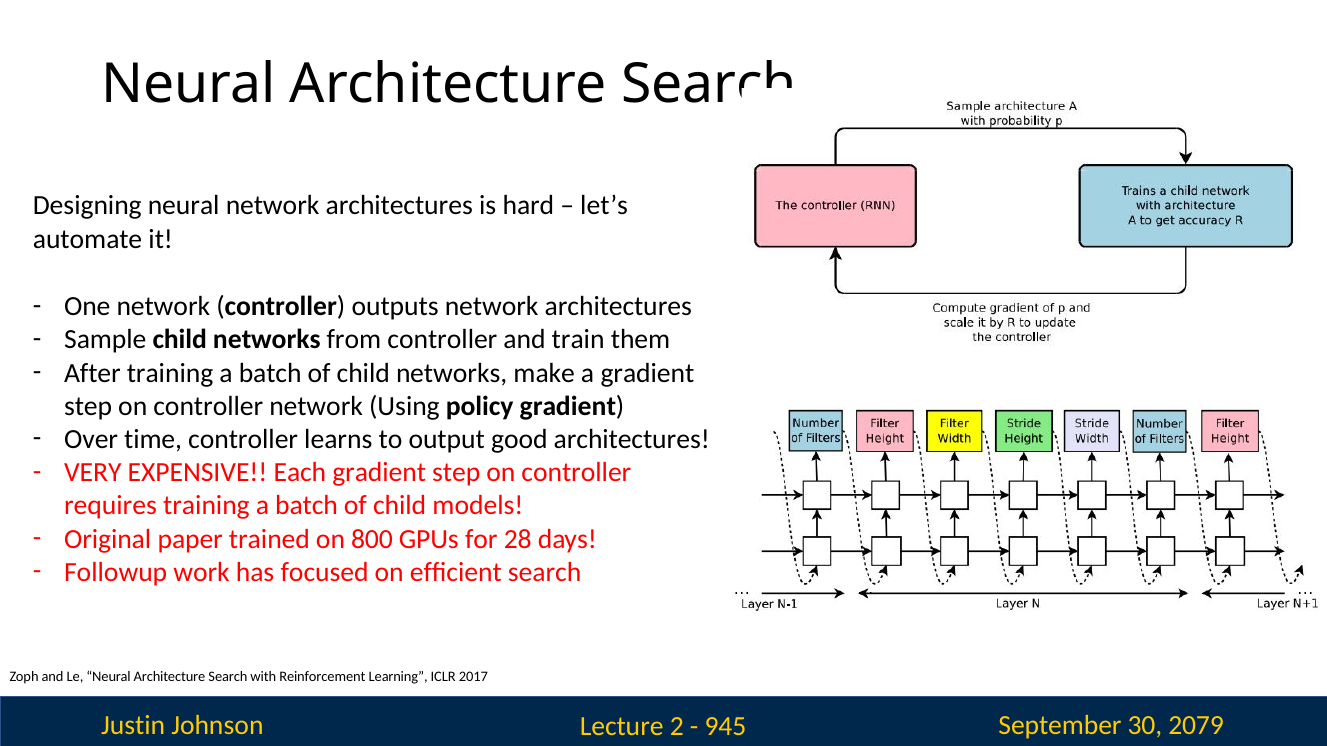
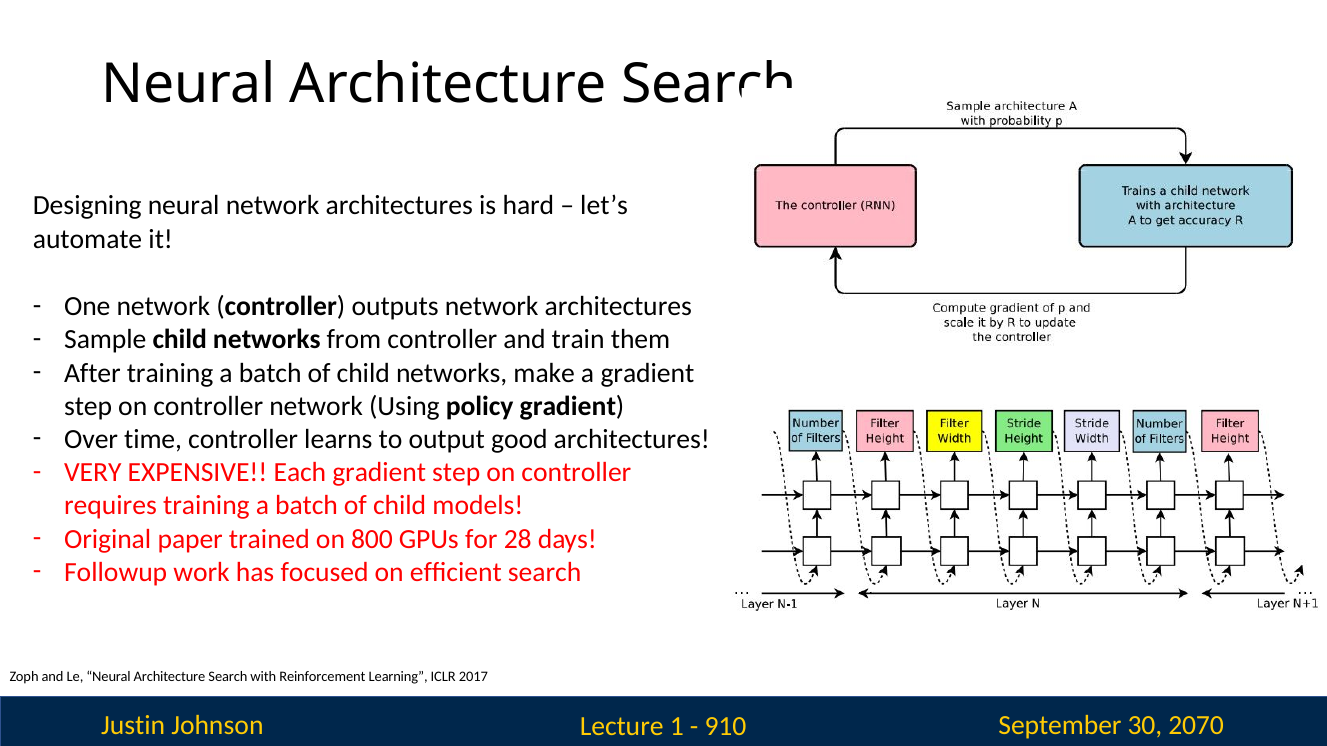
2: 2 -> 1
945: 945 -> 910
2079: 2079 -> 2070
